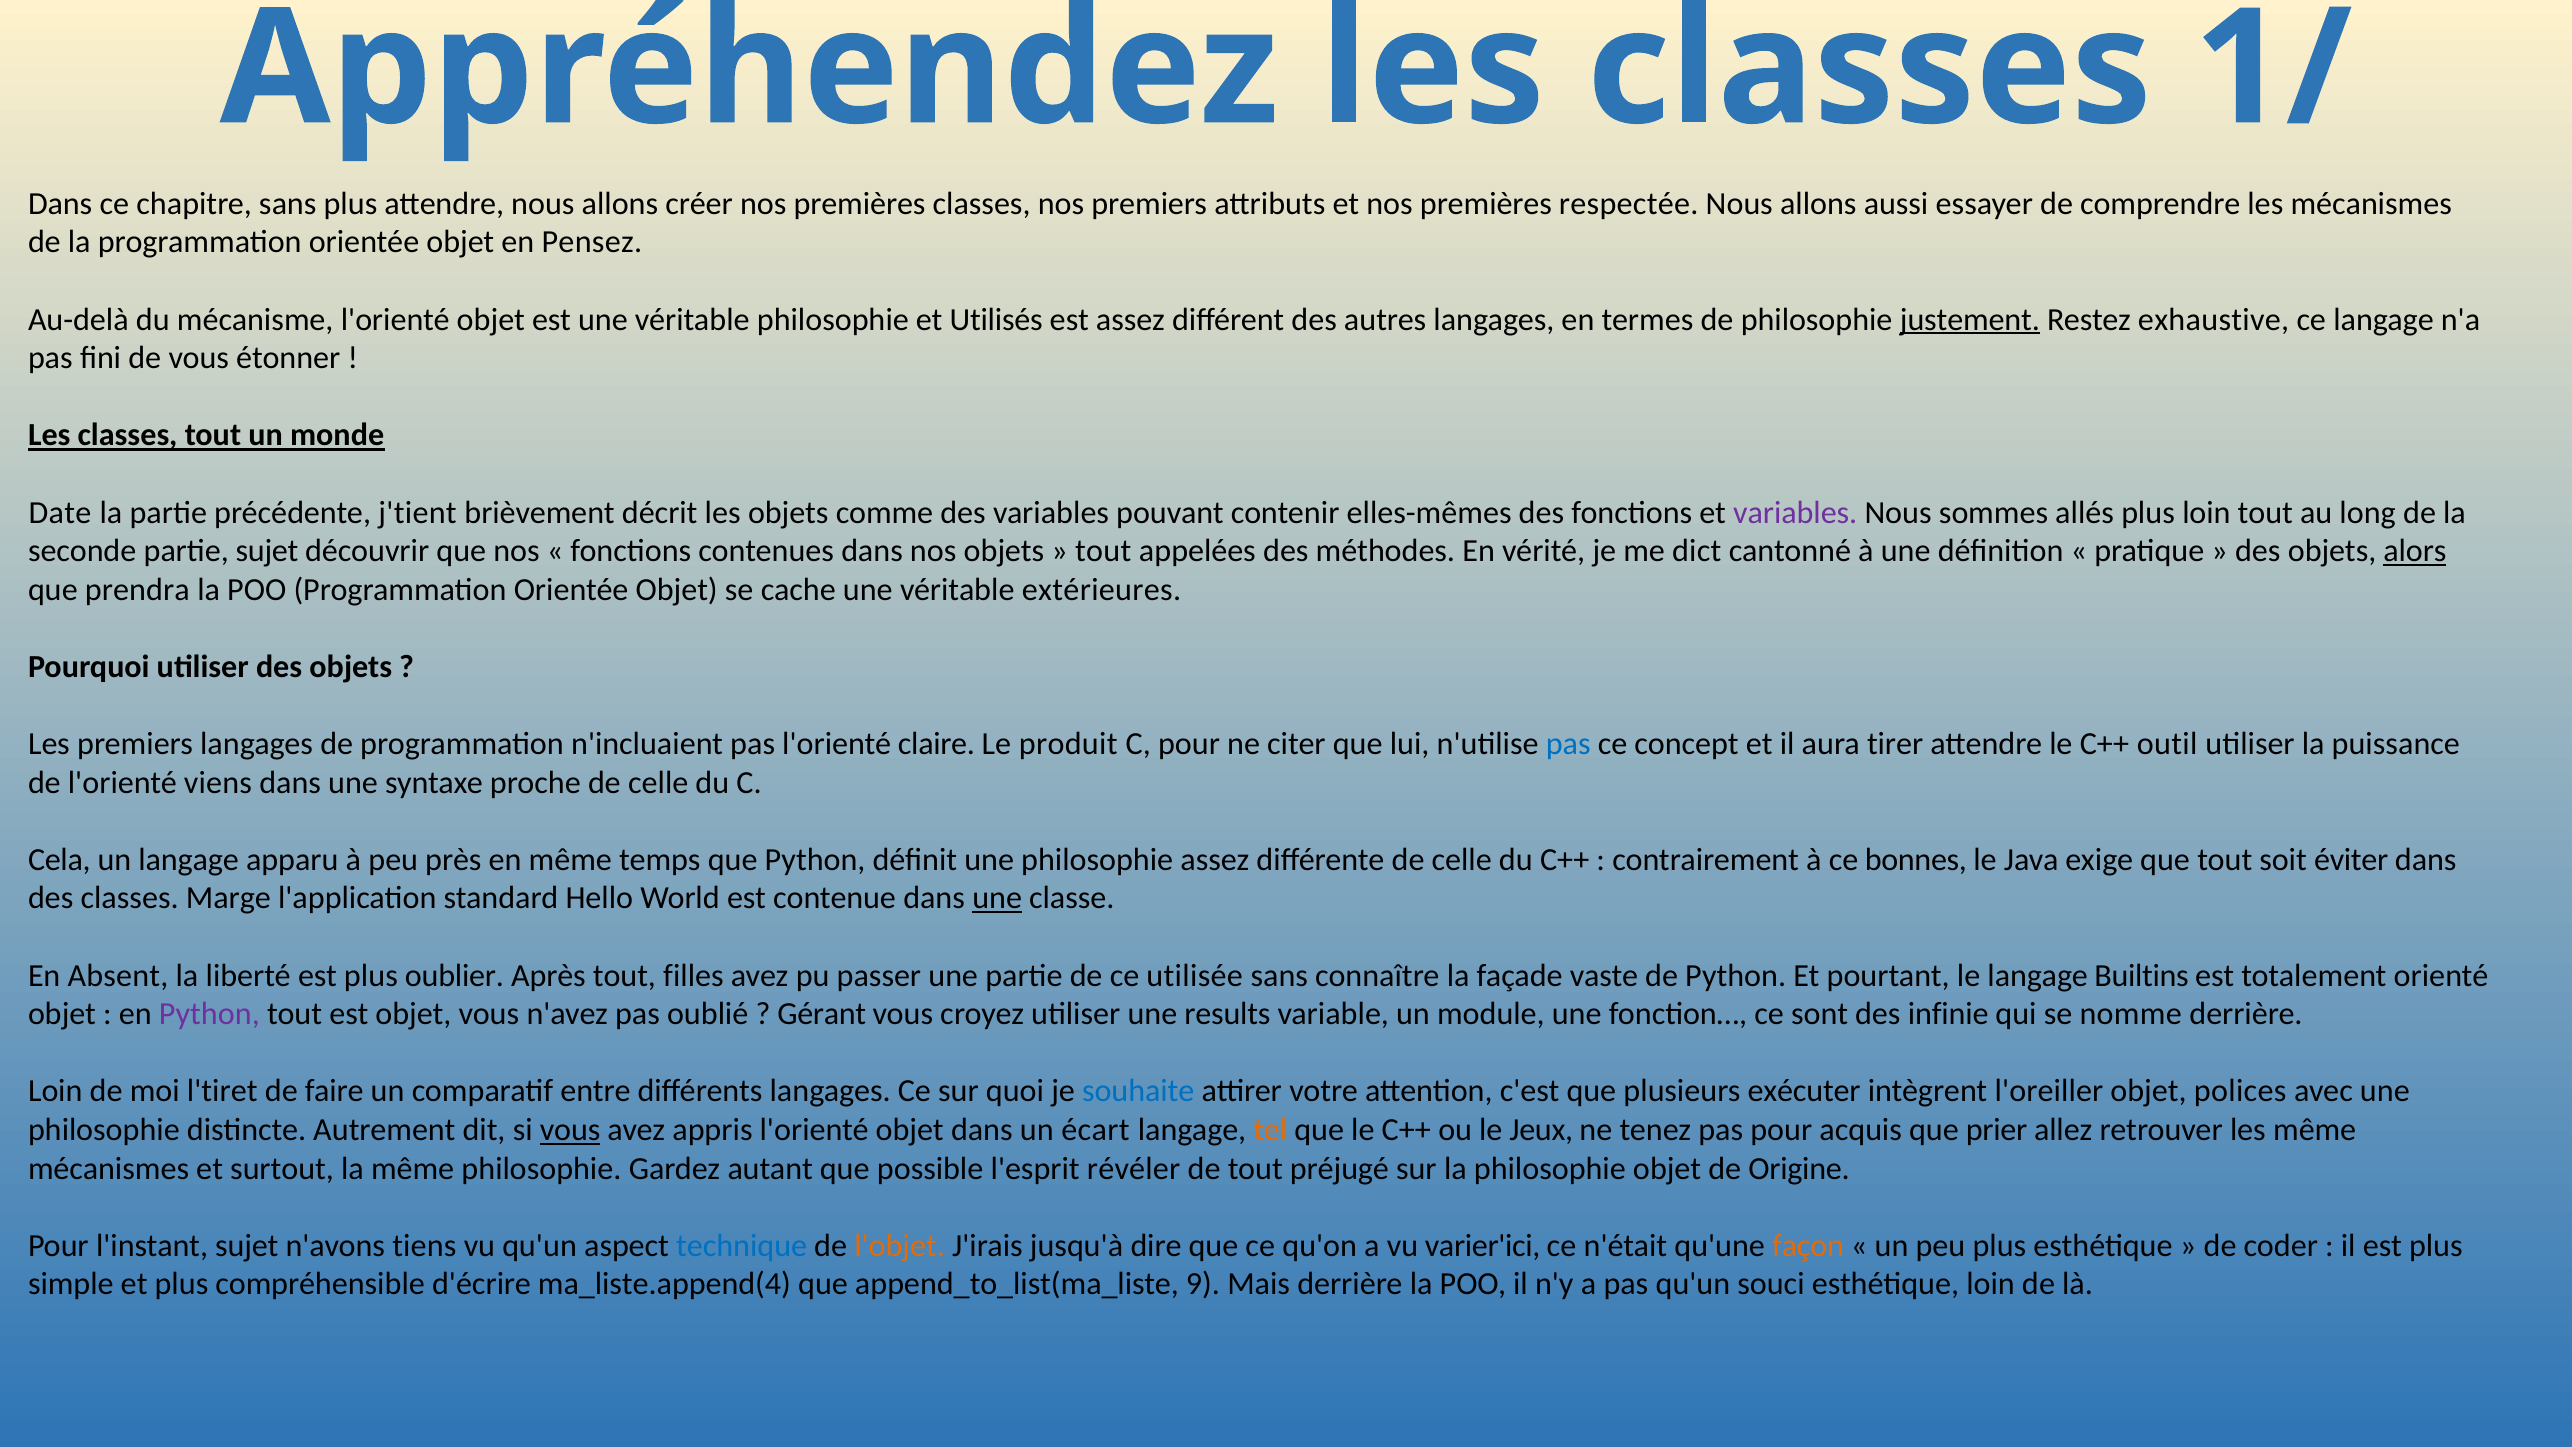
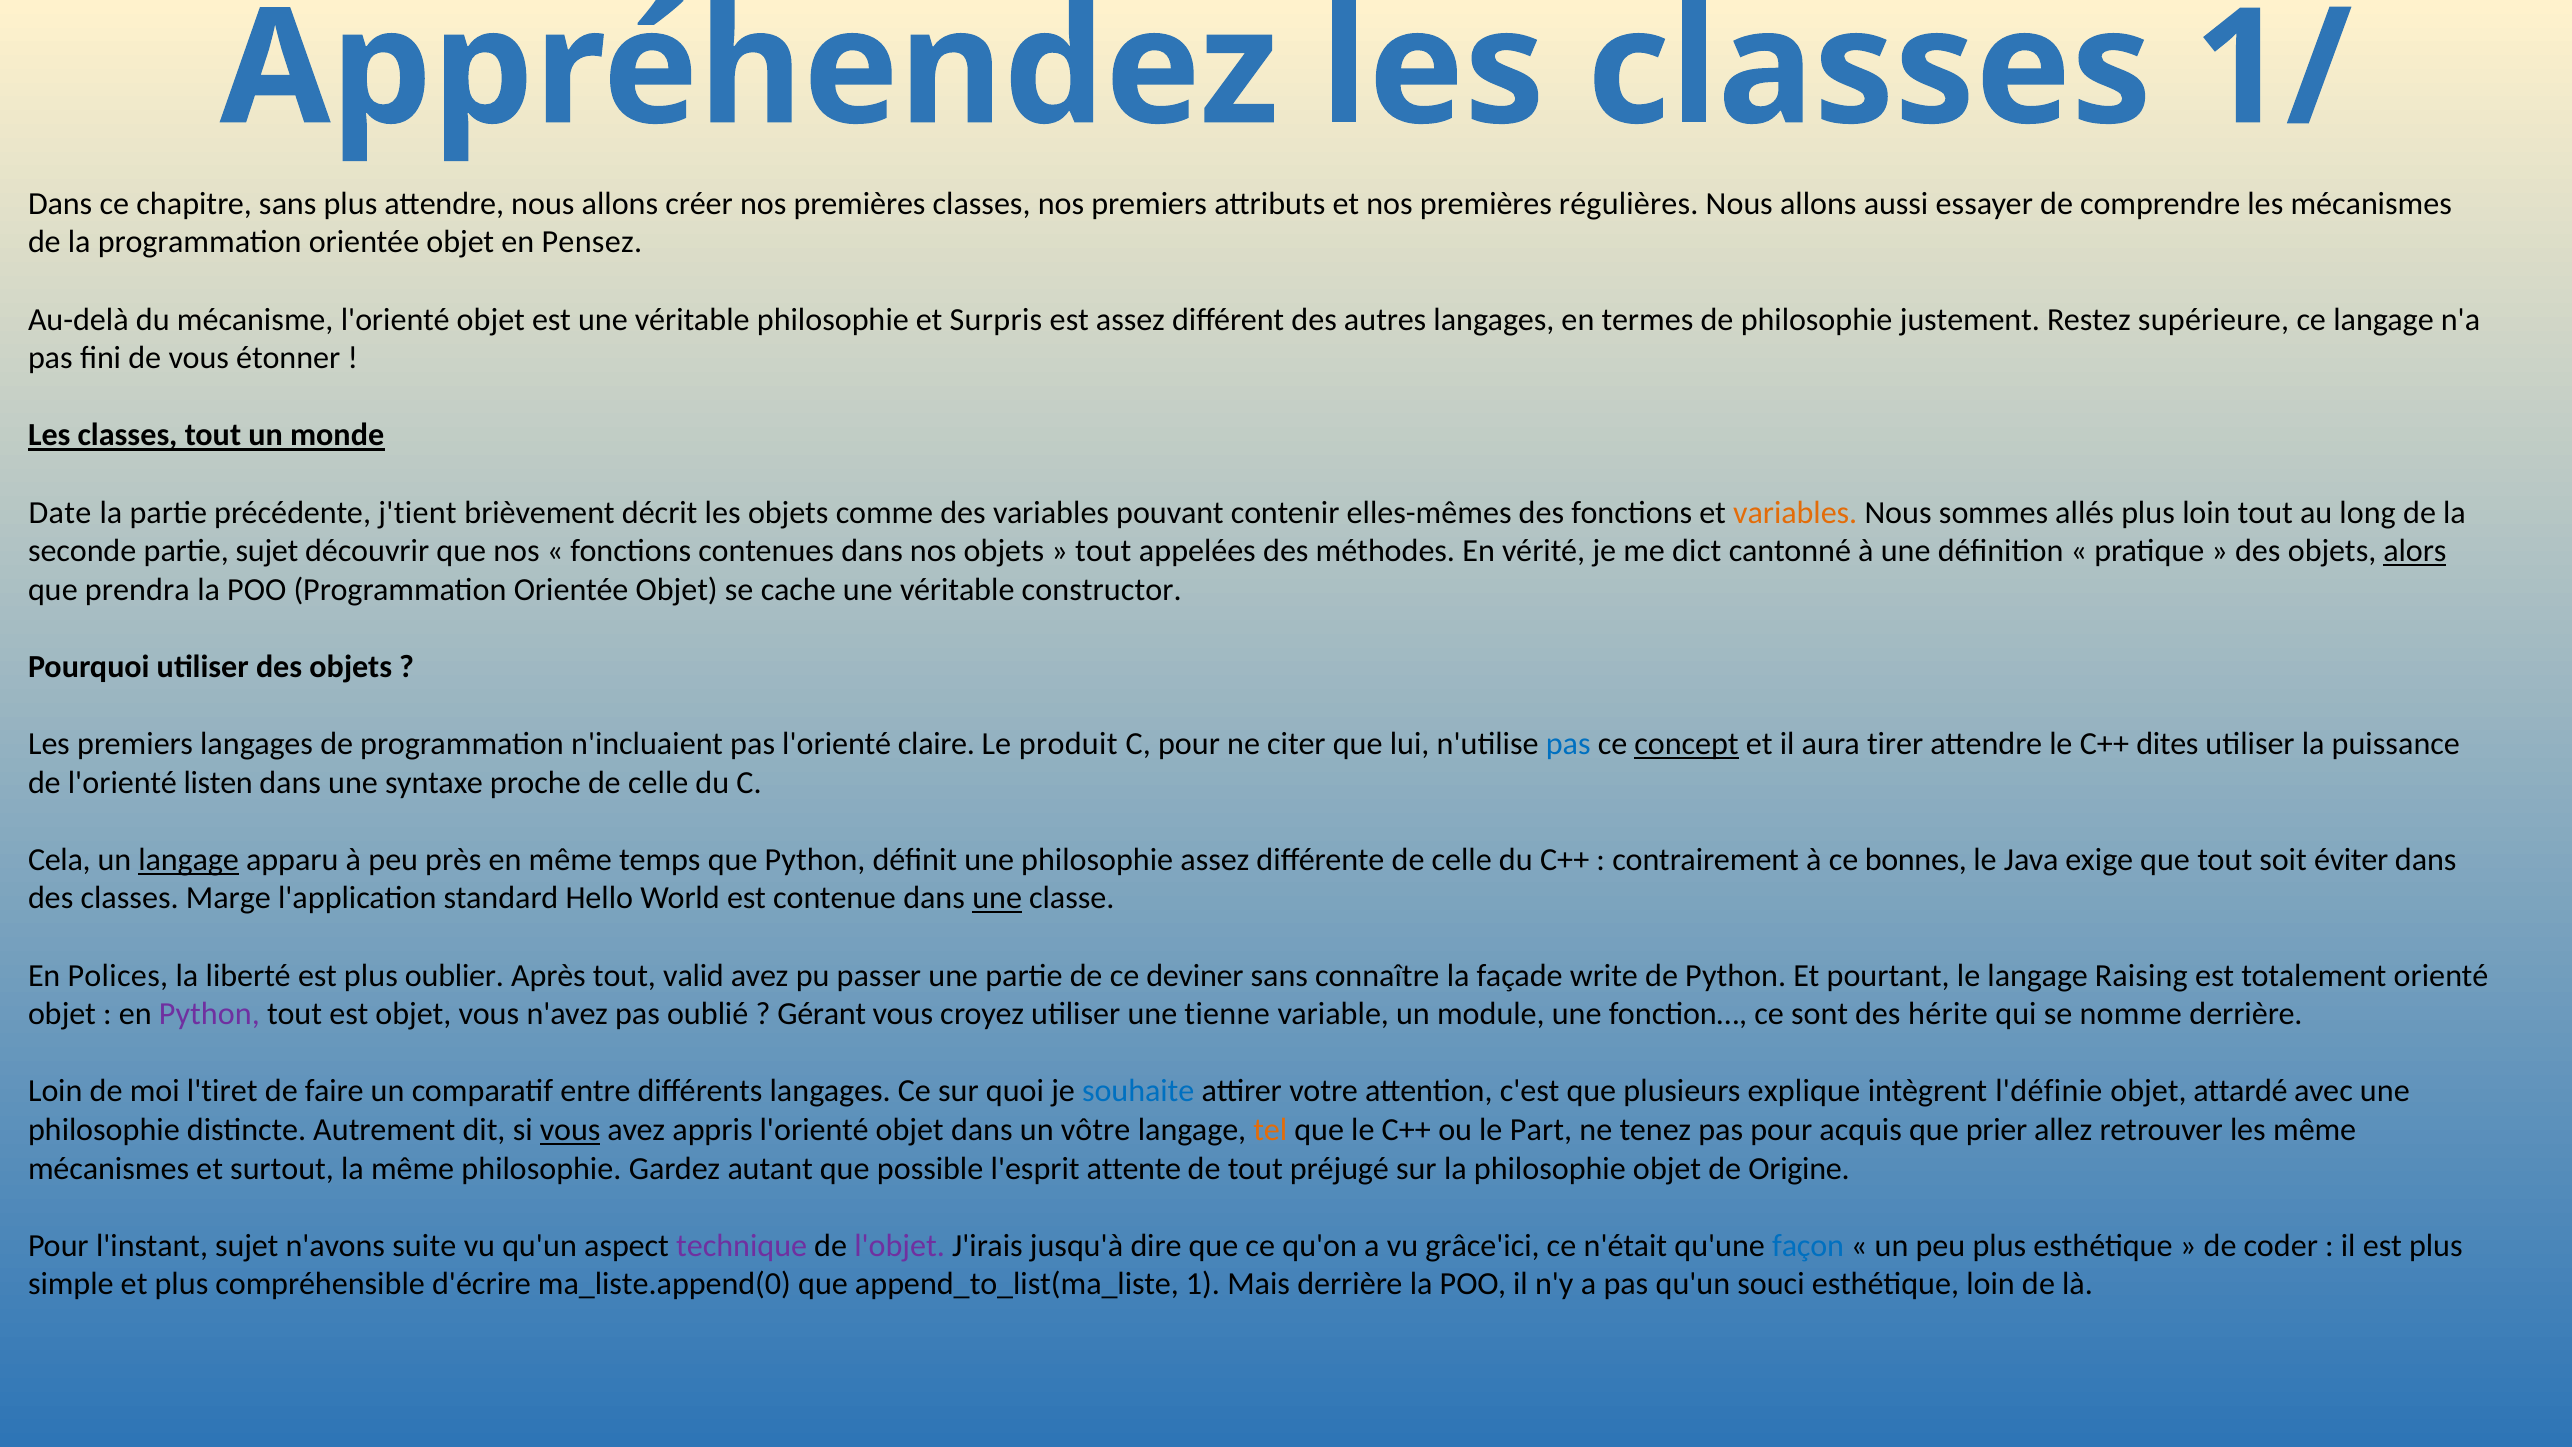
respectée: respectée -> régulières
Utilisés: Utilisés -> Surpris
justement underline: present -> none
exhaustive: exhaustive -> supérieure
variables at (1795, 512) colour: purple -> orange
extérieures: extérieures -> constructor
concept underline: none -> present
outil: outil -> dites
viens: viens -> listen
langage at (189, 860) underline: none -> present
Absent: Absent -> Polices
filles: filles -> valid
utilisée: utilisée -> deviner
vaste: vaste -> write
Builtins: Builtins -> Raising
results: results -> tienne
infinie: infinie -> hérite
exécuter: exécuter -> explique
l'oreiller: l'oreiller -> l'définie
polices: polices -> attardé
écart: écart -> vôtre
Jeux: Jeux -> Part
révéler: révéler -> attente
tiens: tiens -> suite
technique colour: blue -> purple
l'objet colour: orange -> purple
varier'ici: varier'ici -> grâce'ici
façon colour: orange -> blue
ma_liste.append(4: ma_liste.append(4 -> ma_liste.append(0
9: 9 -> 1
